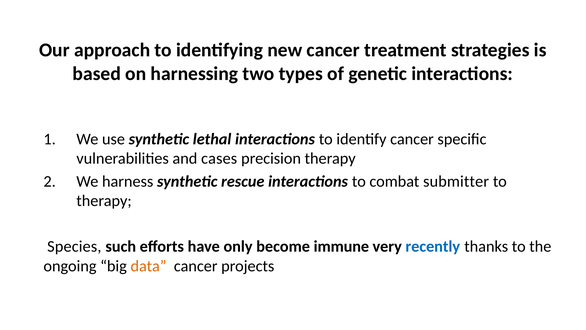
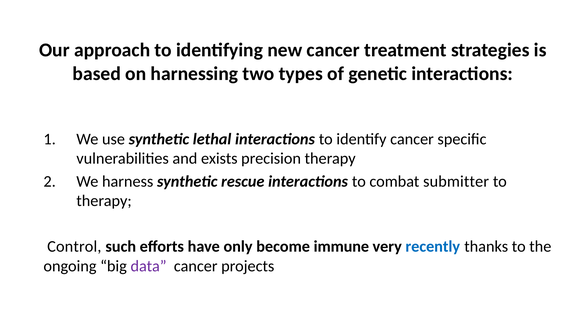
cases: cases -> exists
Species: Species -> Control
data colour: orange -> purple
